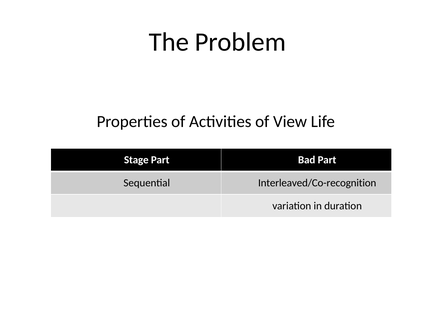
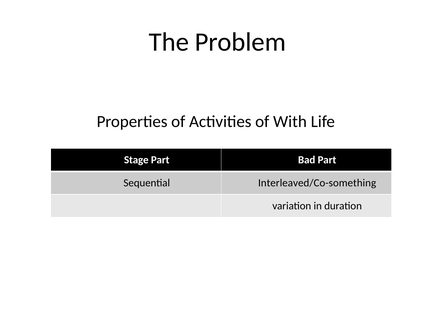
View: View -> With
Interleaved/Co-recognition: Interleaved/Co-recognition -> Interleaved/Co-something
